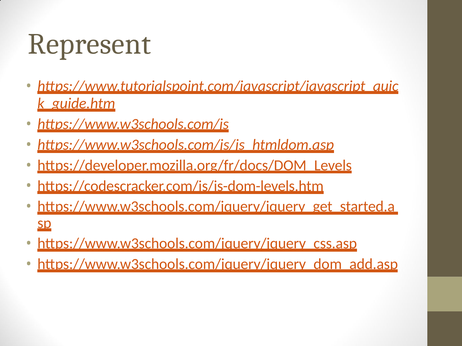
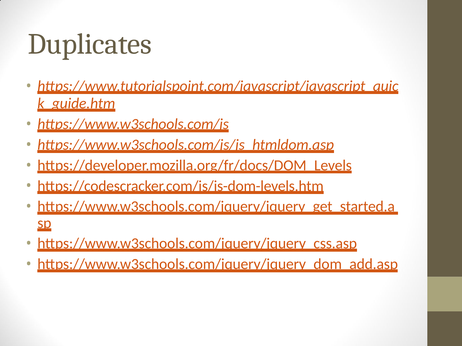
Represent: Represent -> Duplicates
